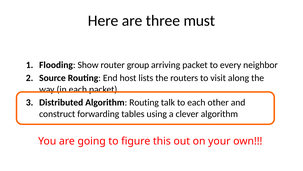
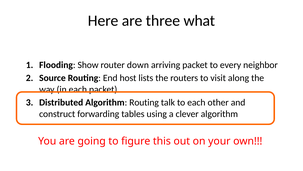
must: must -> what
group: group -> down
